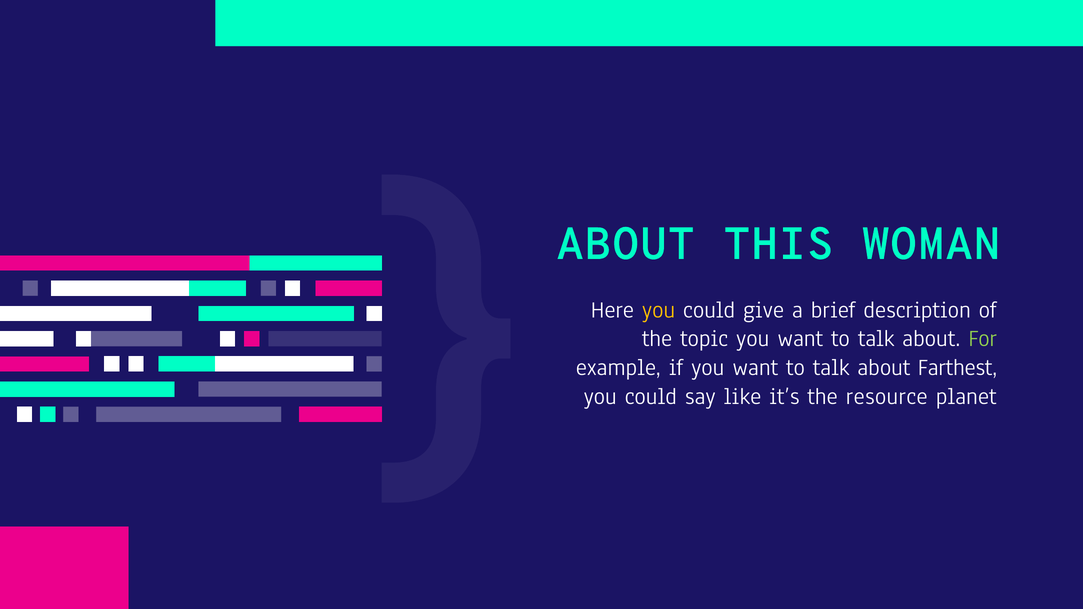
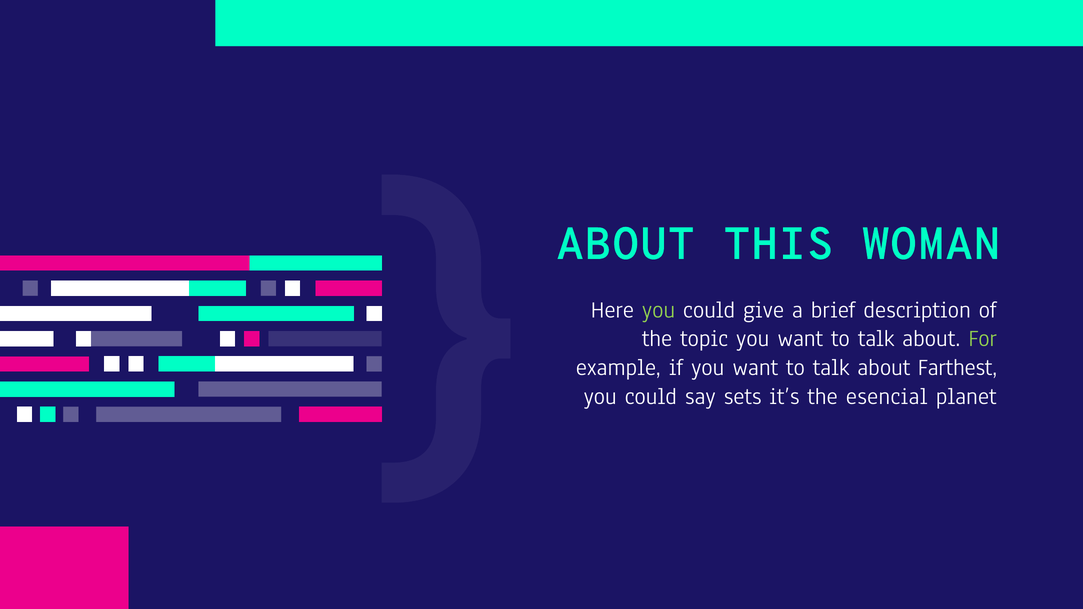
you at (659, 310) colour: yellow -> light green
like: like -> sets
resource: resource -> esencial
